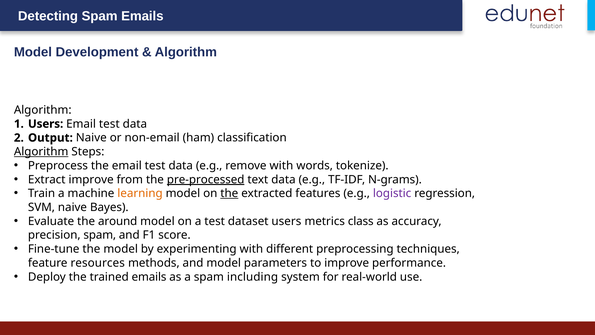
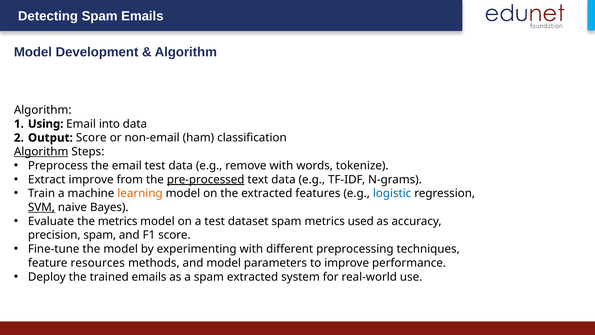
Users at (46, 124): Users -> Using
test at (109, 124): test -> into
Output Naive: Naive -> Score
the at (229, 193) underline: present -> none
logistic colour: purple -> blue
SVM underline: none -> present
the around: around -> metrics
dataset users: users -> spam
class: class -> used
spam including: including -> extracted
